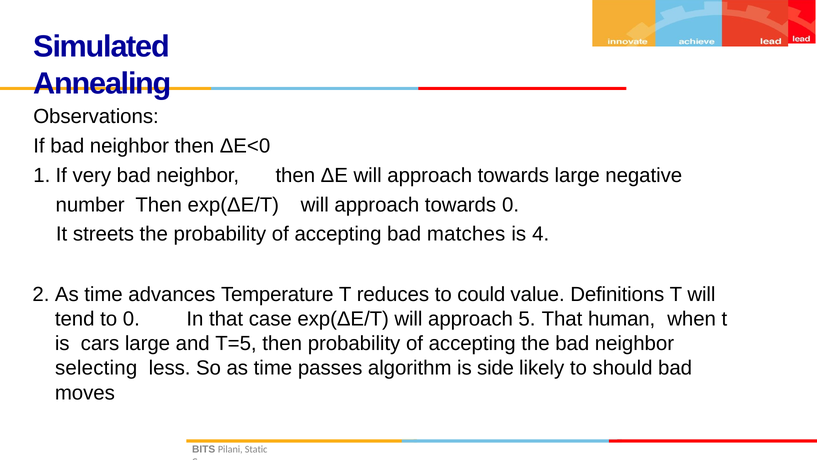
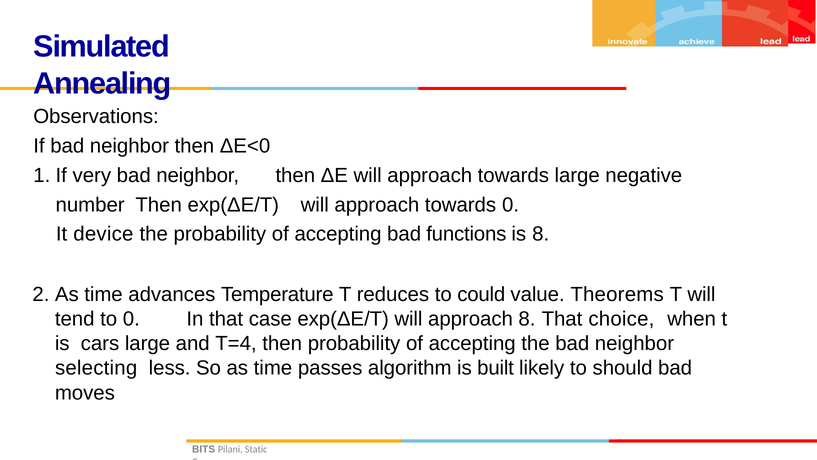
streets: streets -> device
matches: matches -> functions
is 4: 4 -> 8
Definitions: Definitions -> Theorems
approach 5: 5 -> 8
human: human -> choice
T=5: T=5 -> T=4
side: side -> built
